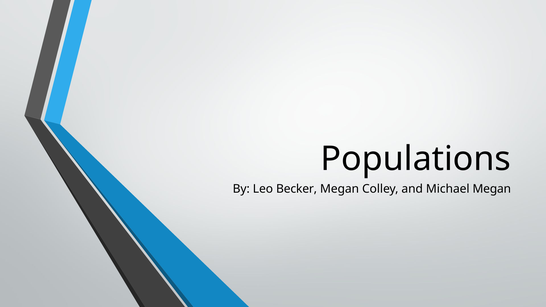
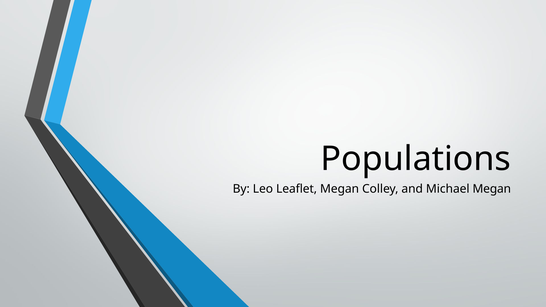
Becker: Becker -> Leaflet
